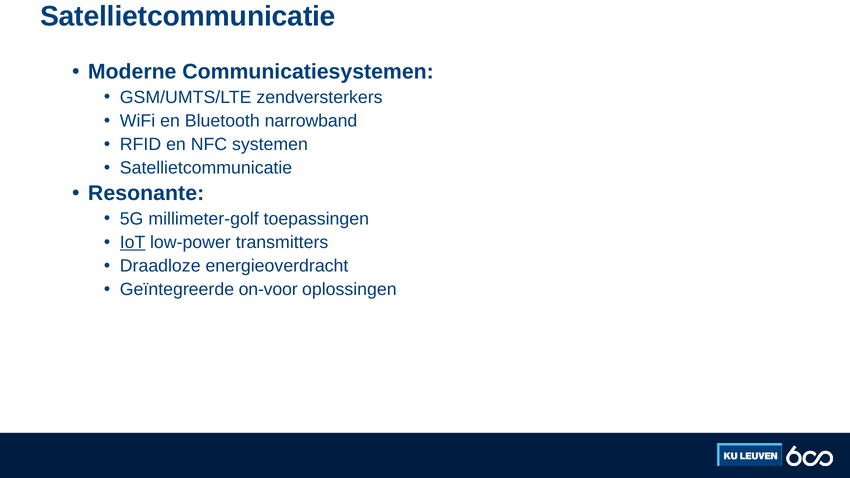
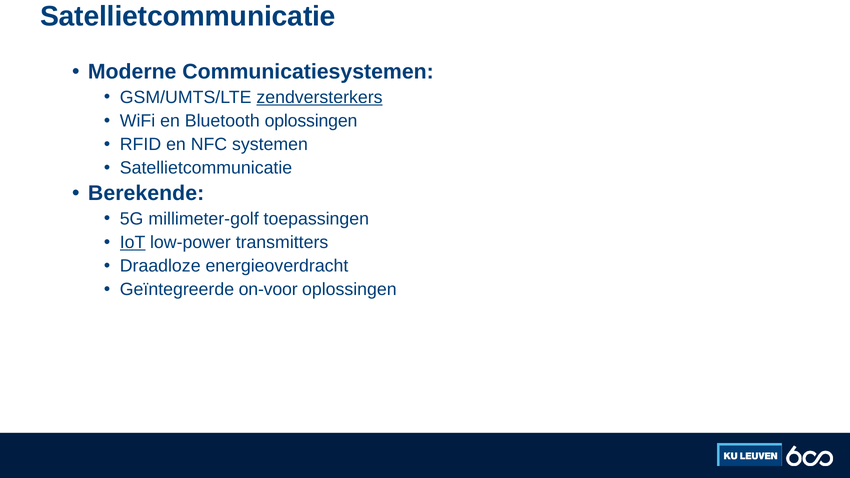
zendversterkers underline: none -> present
Bluetooth narrowband: narrowband -> oplossingen
Resonante: Resonante -> Berekende
